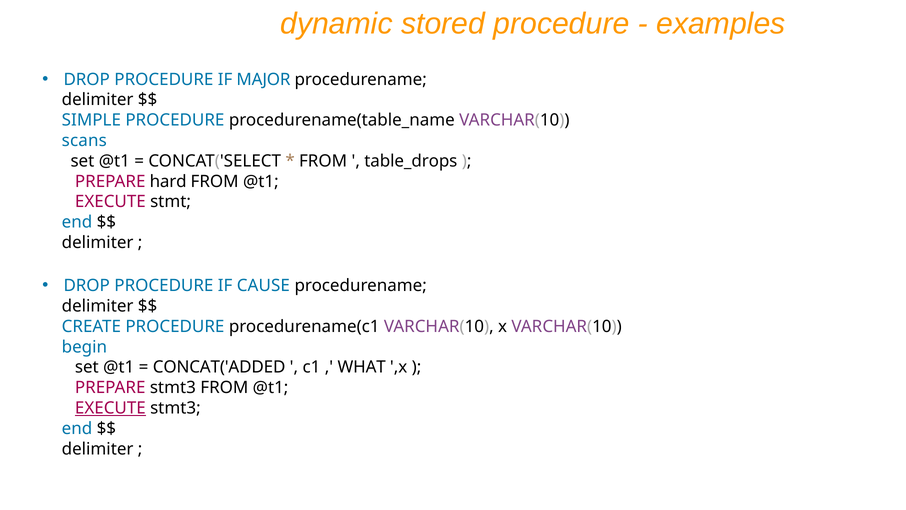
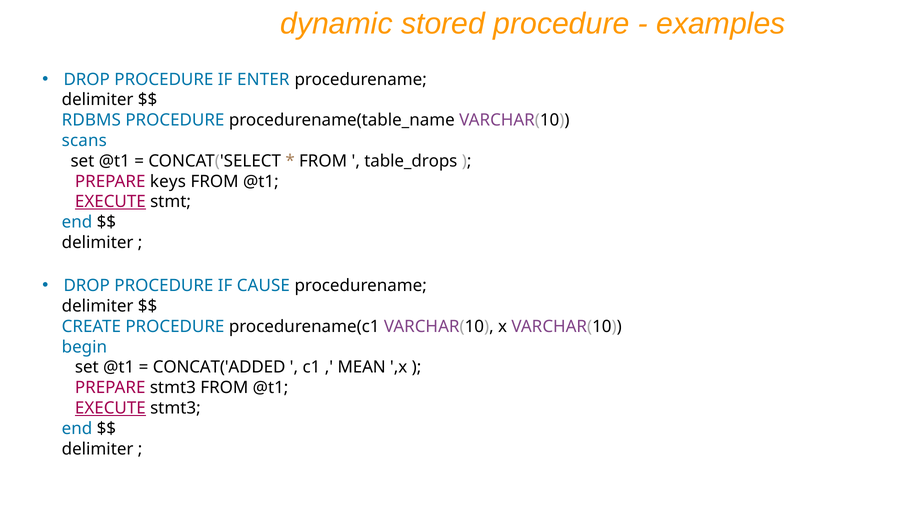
MAJOR: MAJOR -> ENTER
SIMPLE: SIMPLE -> RDBMS
hard: hard -> keys
EXECUTE at (110, 202) underline: none -> present
WHAT: WHAT -> MEAN
